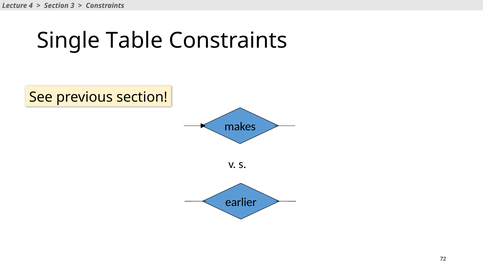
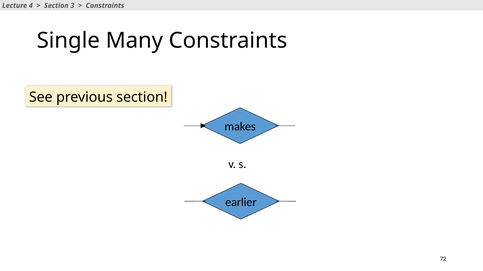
Table: Table -> Many
